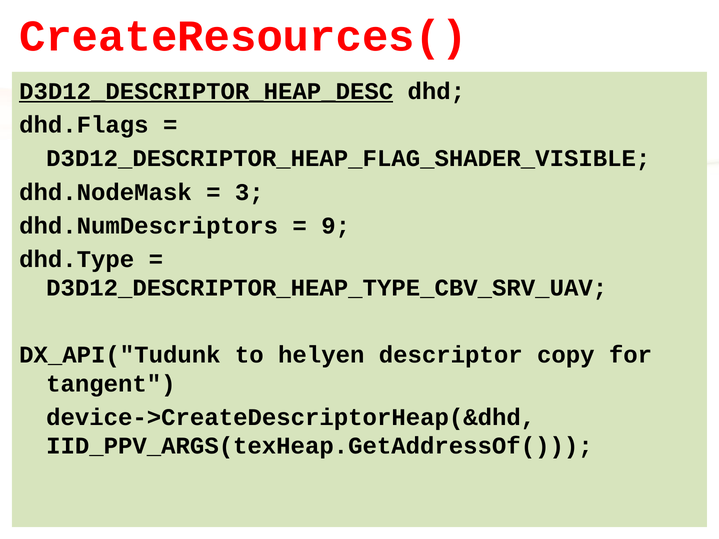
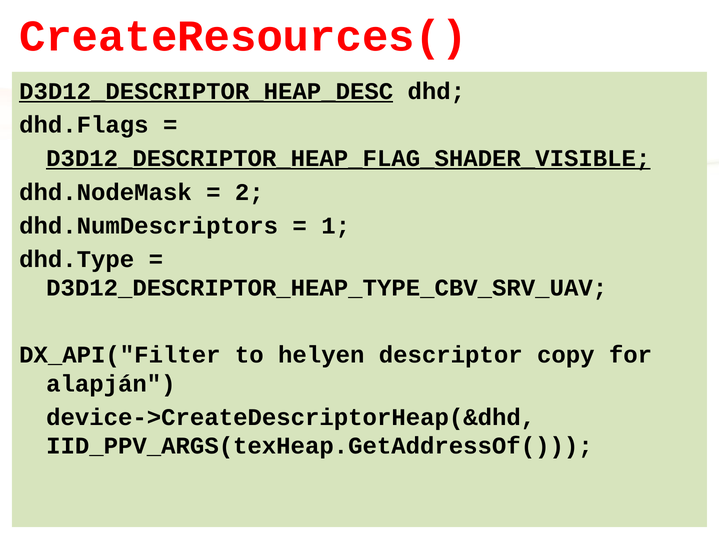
D3D12_DESCRIPTOR_HEAP_FLAG_SHADER_VISIBLE underline: none -> present
3: 3 -> 2
9: 9 -> 1
DX_API("Tudunk: DX_API("Tudunk -> DX_API("Filter
tangent: tangent -> alapján
